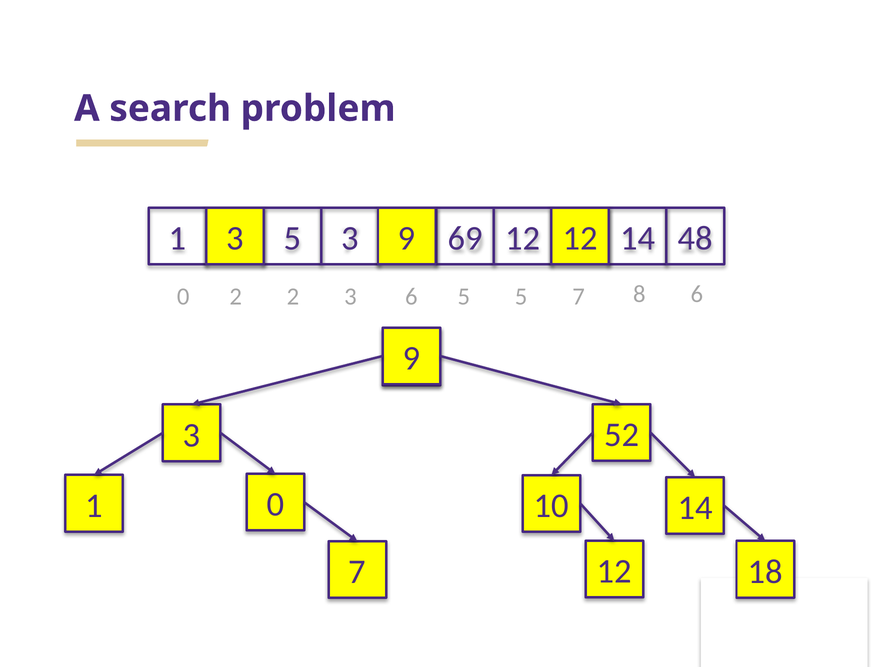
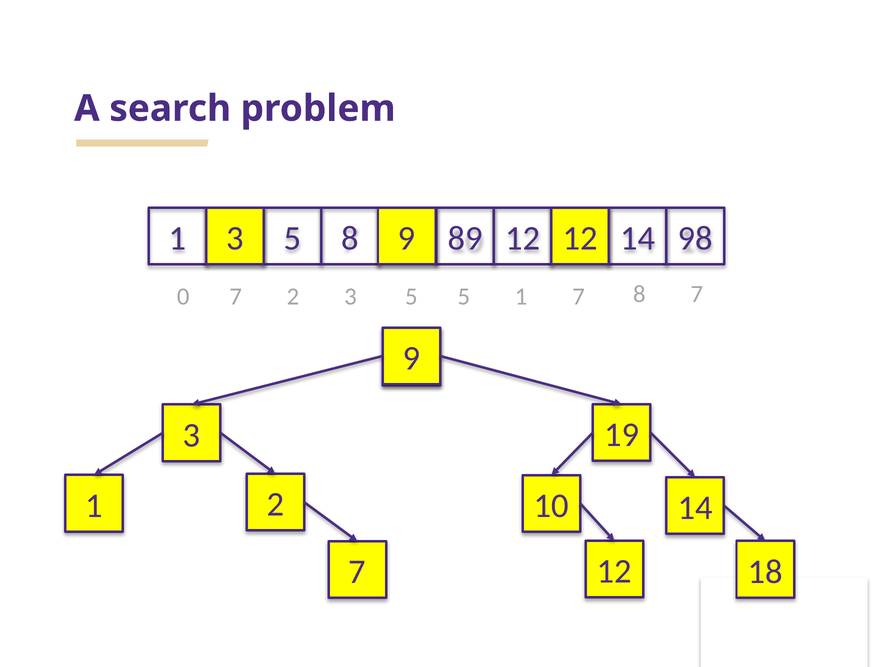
5 3: 3 -> 8
69: 69 -> 89
48: 48 -> 98
0 2: 2 -> 7
2 3 6: 6 -> 5
5 5: 5 -> 1
8 6: 6 -> 7
52: 52 -> 19
1 0: 0 -> 2
